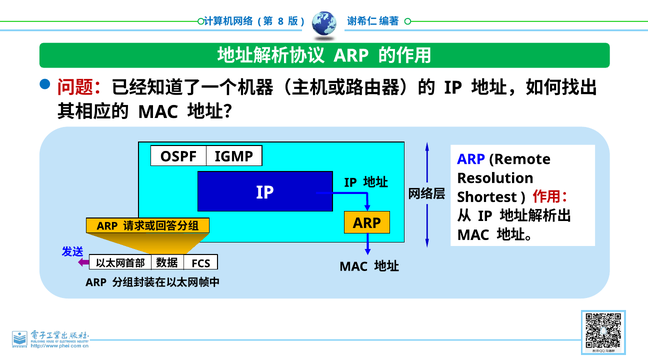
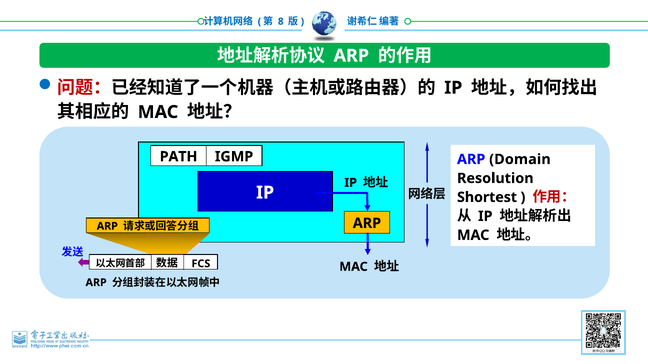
OSPF: OSPF -> PATH
Remote: Remote -> Domain
